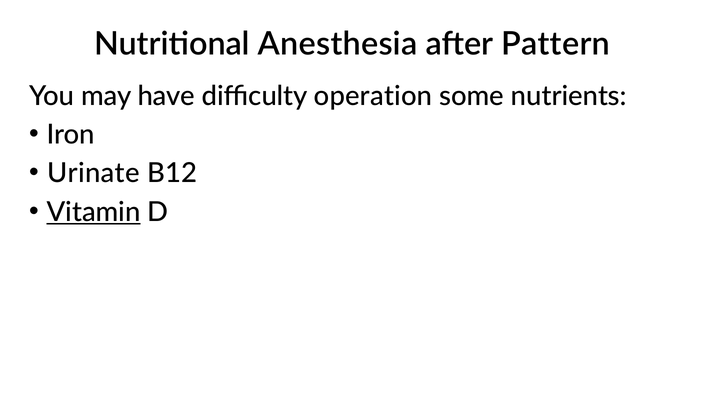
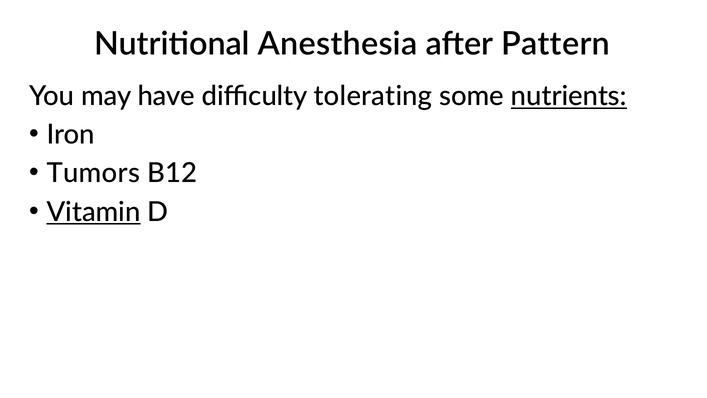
operation: operation -> tolerating
nutrients underline: none -> present
Urinate: Urinate -> Tumors
